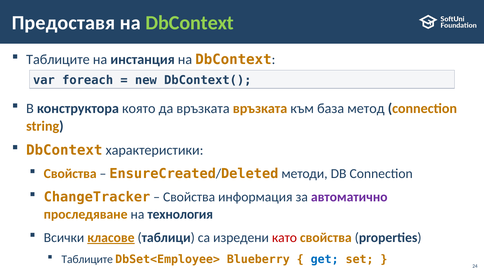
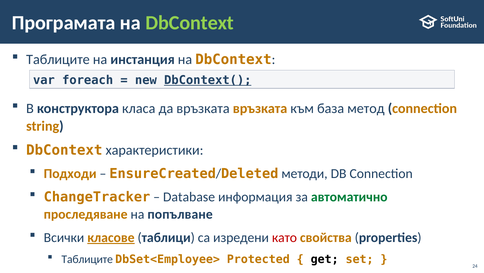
Предоставя: Предоставя -> Програмата
DbContext( underline: none -> present
която: която -> класа
Свойства at (70, 173): Свойства -> Подходи
Свойства at (189, 197): Свойства -> Database
автоматично colour: purple -> green
технология: технология -> попълване
Blueberry: Blueberry -> Protected
get colour: blue -> black
